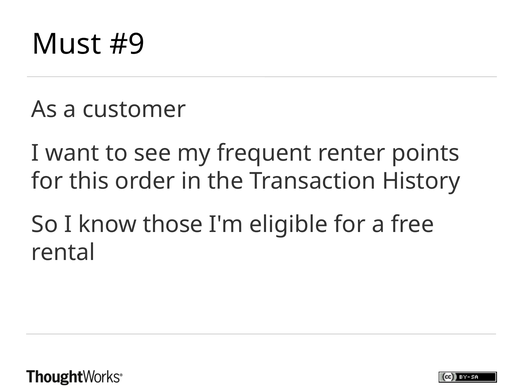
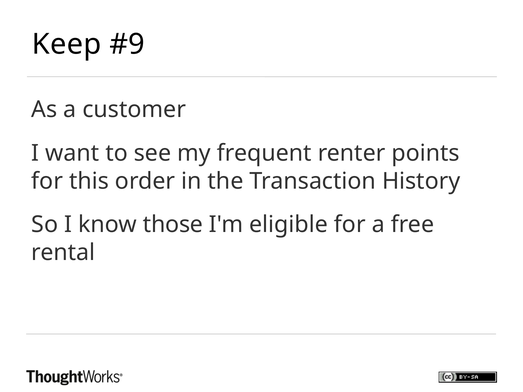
Must: Must -> Keep
